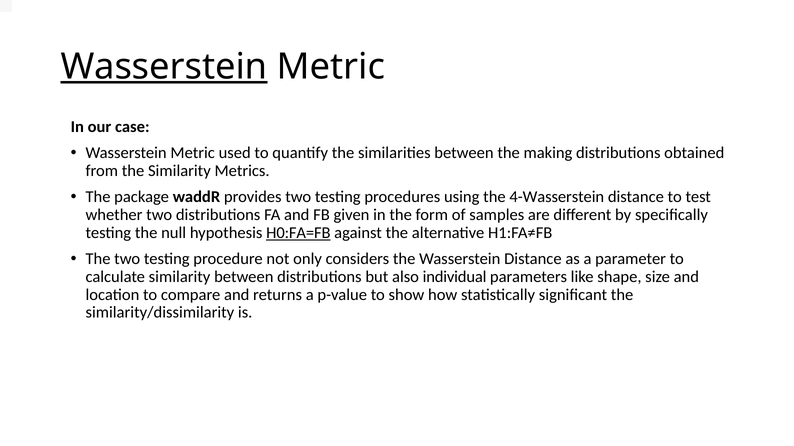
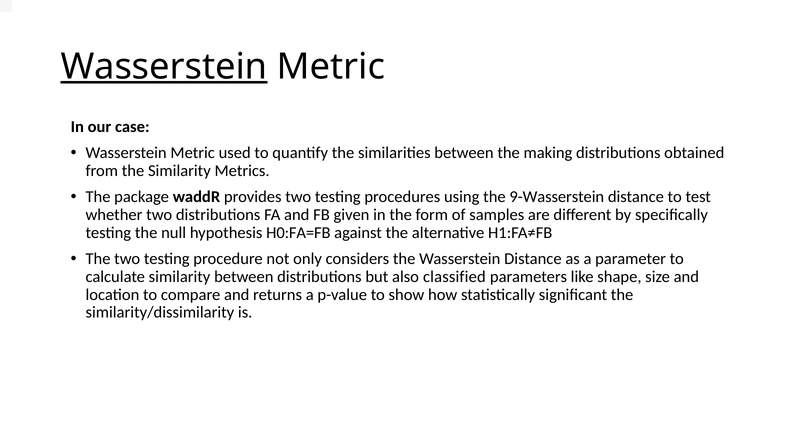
4-Wasserstein: 4-Wasserstein -> 9-Wasserstein
H0:FA=FB underline: present -> none
individual: individual -> classified
